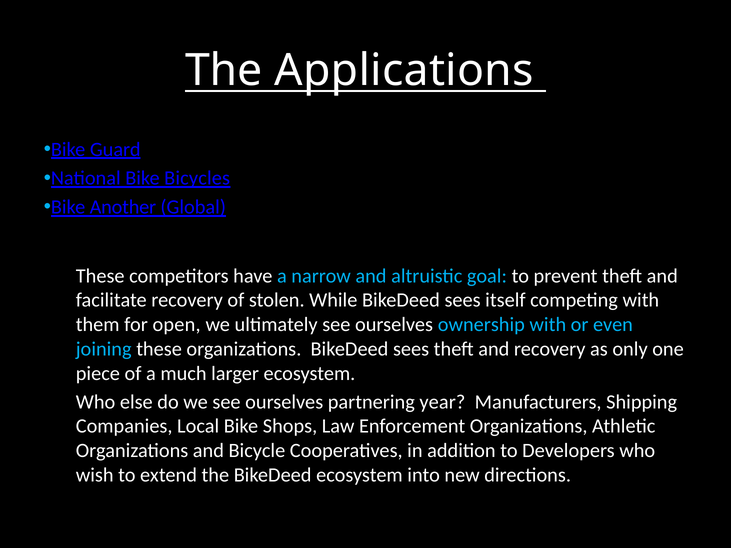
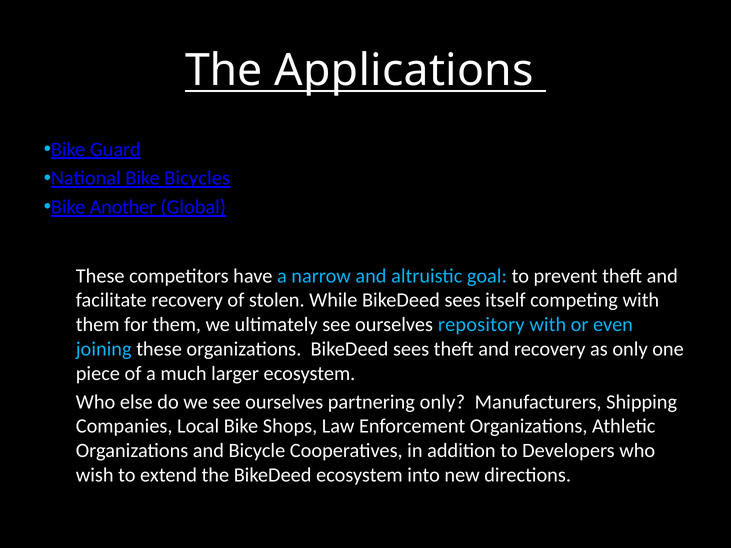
for open: open -> them
ownership: ownership -> repository
partnering year: year -> only
